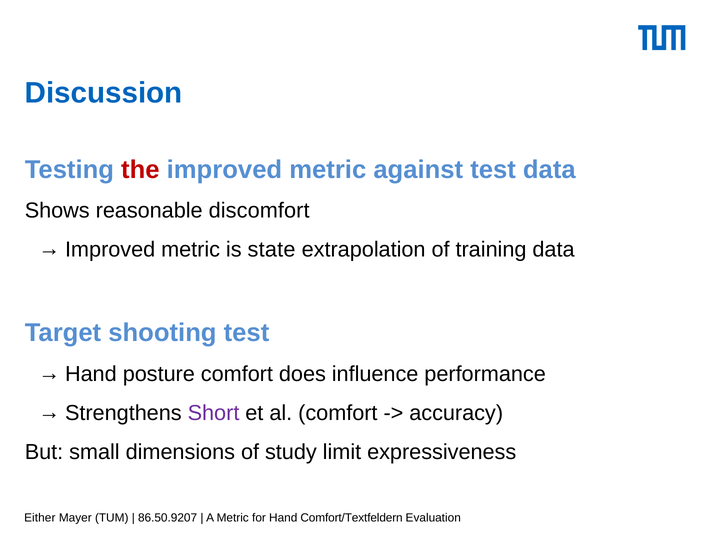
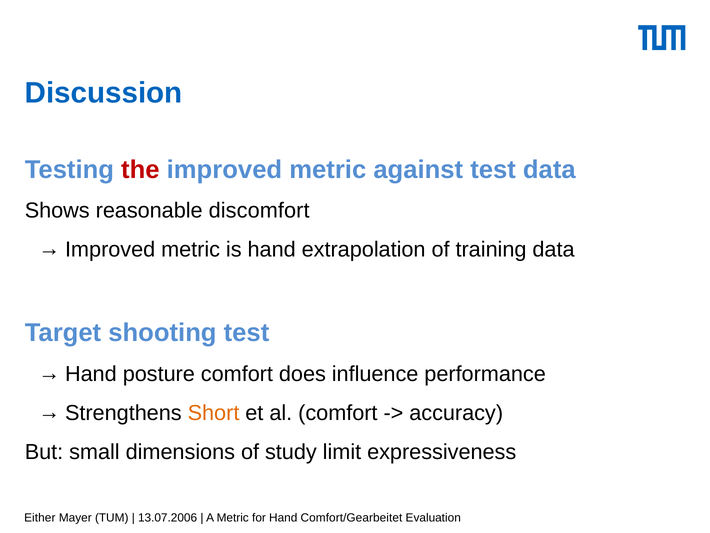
is state: state -> hand
Short colour: purple -> orange
86.50.9207: 86.50.9207 -> 13.07.2006
Comfort/Textfeldern: Comfort/Textfeldern -> Comfort/Gearbeitet
